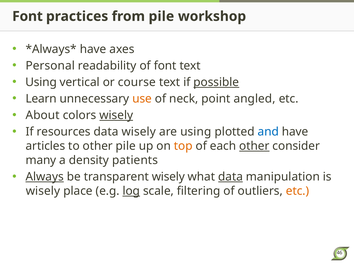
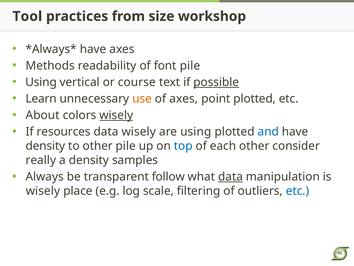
Font at (27, 16): Font -> Tool
from pile: pile -> size
Personal: Personal -> Methods
font text: text -> pile
of neck: neck -> axes
point angled: angled -> plotted
articles at (45, 146): articles -> density
top colour: orange -> blue
other at (254, 146) underline: present -> none
many: many -> really
patients: patients -> samples
Always underline: present -> none
transparent wisely: wisely -> follow
log underline: present -> none
etc at (297, 191) colour: orange -> blue
